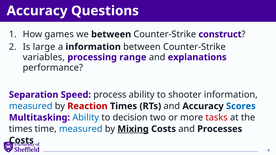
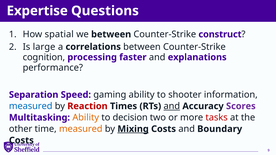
Accuracy at (37, 11): Accuracy -> Expertise
games: games -> spatial
a information: information -> correlations
variables: variables -> cognition
range: range -> faster
process: process -> gaming
and at (172, 106) underline: none -> present
Scores colour: blue -> purple
Ability at (86, 118) colour: blue -> orange
times at (21, 129): times -> other
measured at (81, 129) colour: blue -> orange
Processes: Processes -> Boundary
